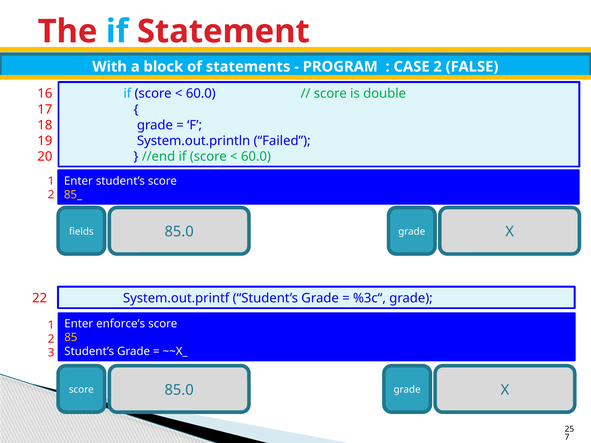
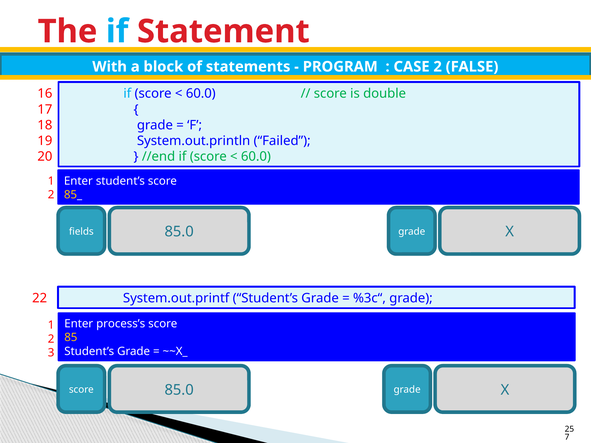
enforce’s: enforce’s -> process’s
